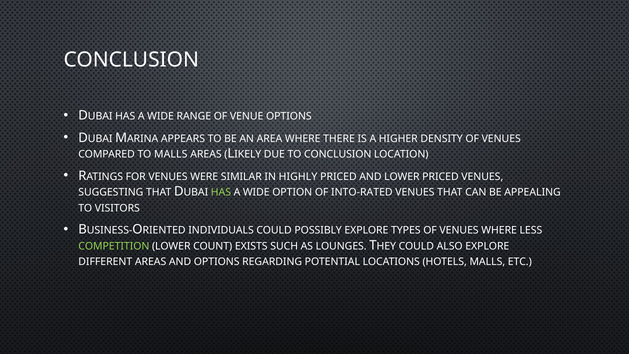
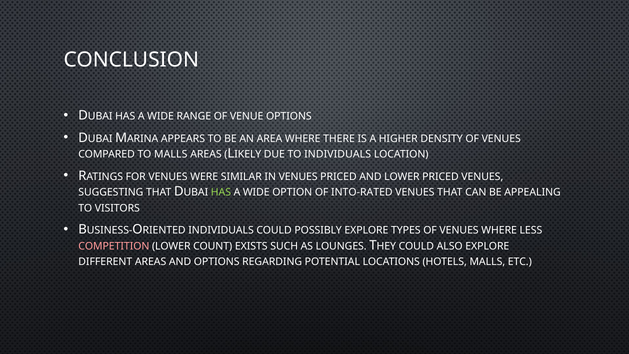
TO CONCLUSION: CONCLUSION -> INDIVIDUALS
IN HIGHLY: HIGHLY -> VENUES
COMPETITION colour: light green -> pink
